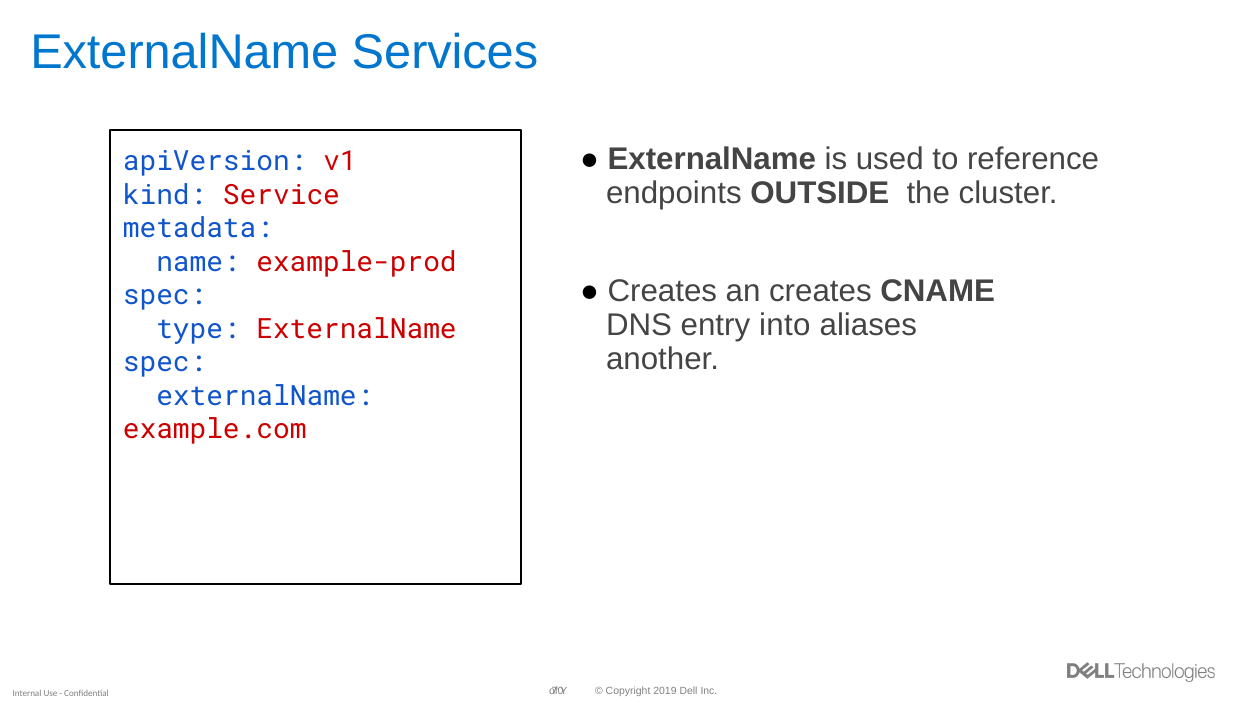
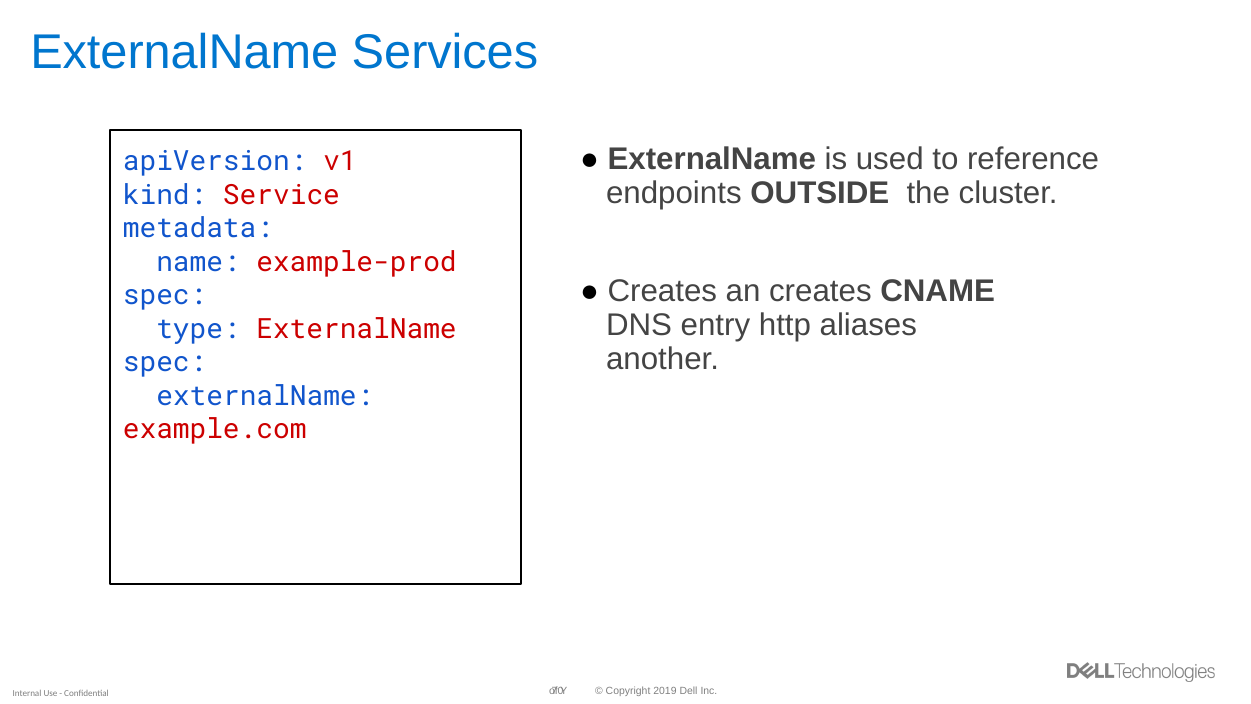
into: into -> http
